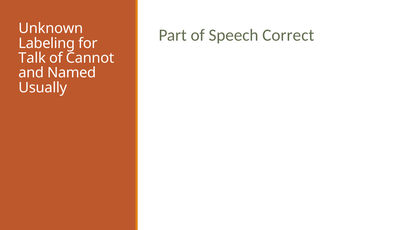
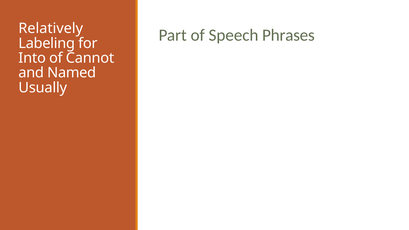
Unknown: Unknown -> Relatively
Correct: Correct -> Phrases
Talk: Talk -> Into
